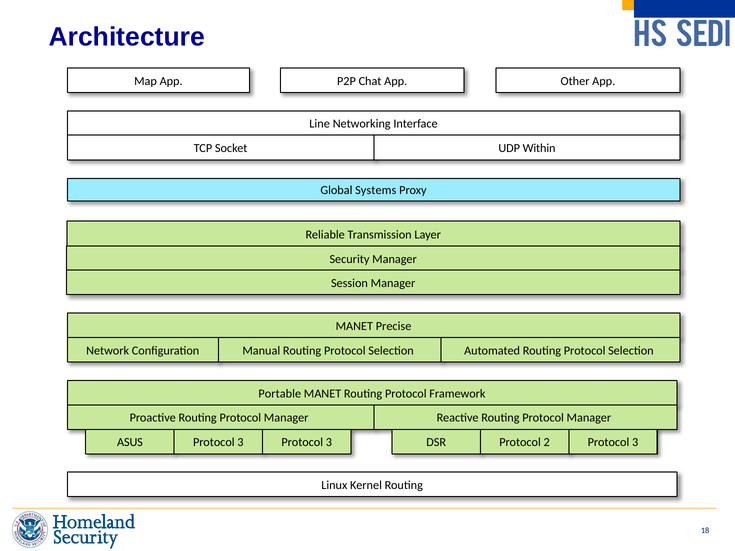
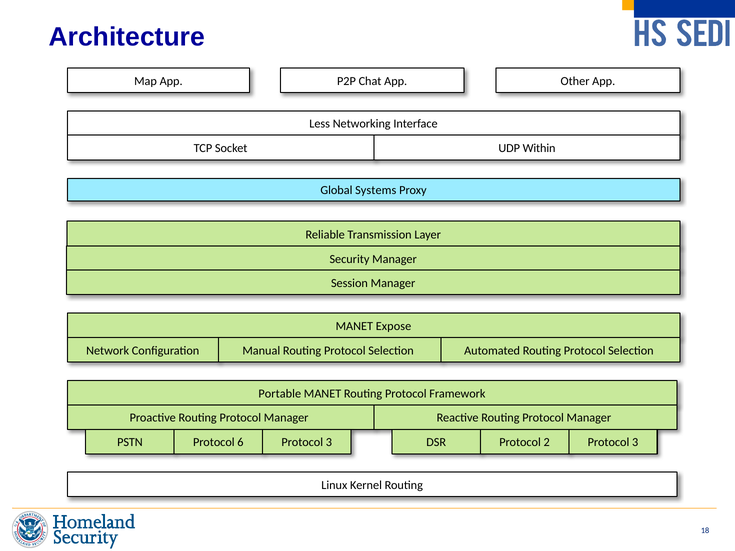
Line: Line -> Less
Precise: Precise -> Expose
ASUS: ASUS -> PSTN
3 at (240, 443): 3 -> 6
